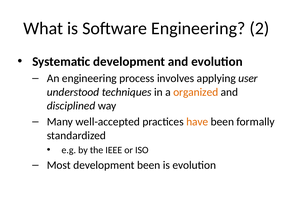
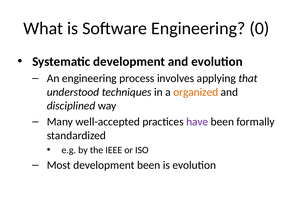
2: 2 -> 0
user: user -> that
have colour: orange -> purple
